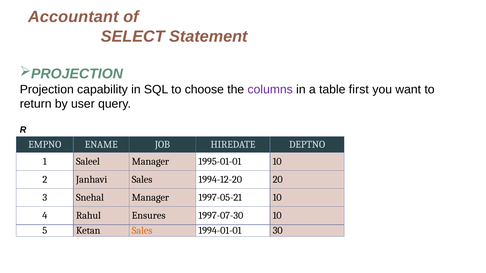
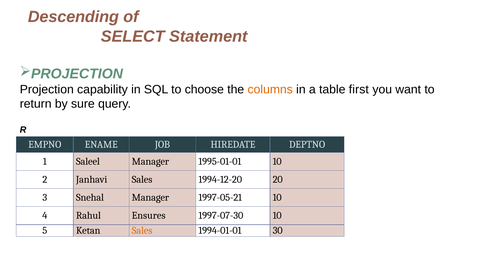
Accountant: Accountant -> Descending
columns colour: purple -> orange
user: user -> sure
